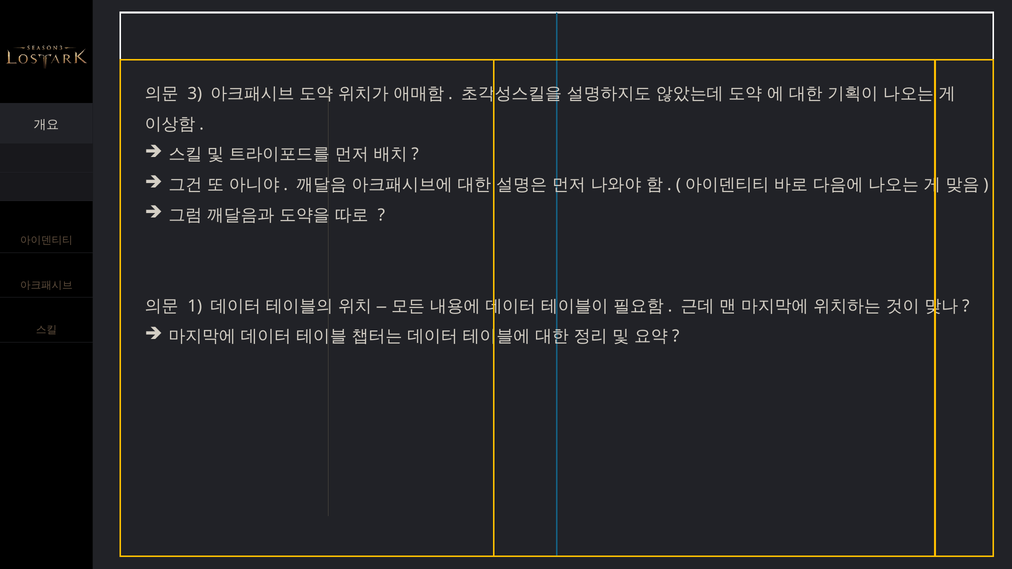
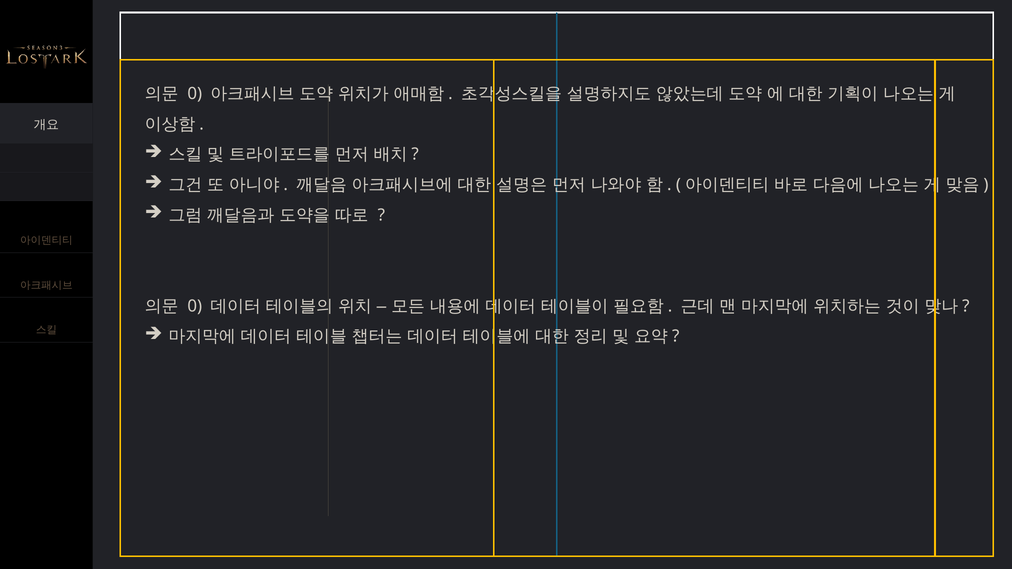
3 at (195, 94): 3 -> 0
1 at (195, 306): 1 -> 0
